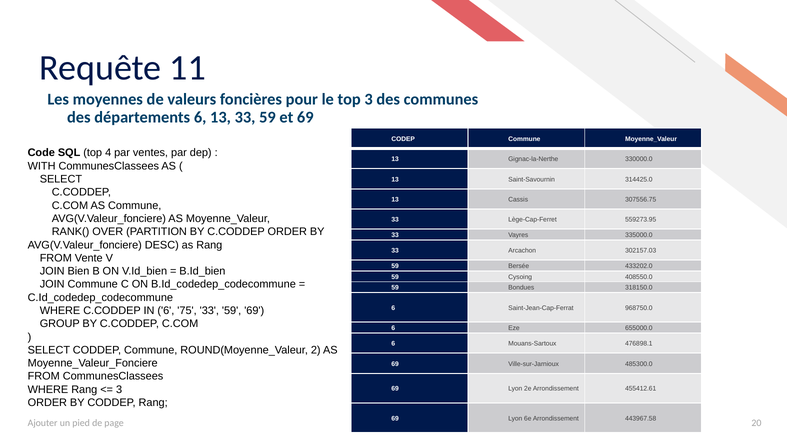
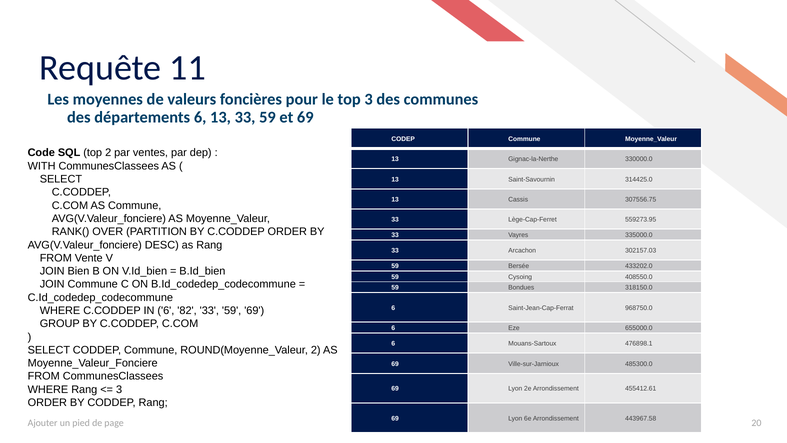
top 4: 4 -> 2
75: 75 -> 82
